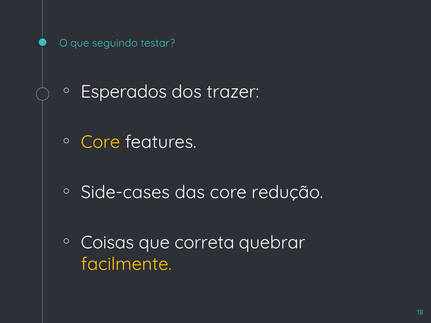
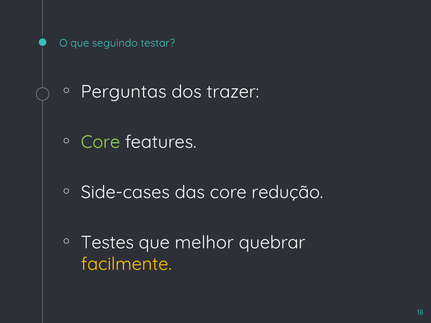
Esperados: Esperados -> Perguntas
Core at (100, 142) colour: yellow -> light green
Coisas: Coisas -> Testes
correta: correta -> melhor
